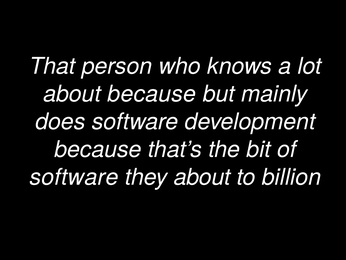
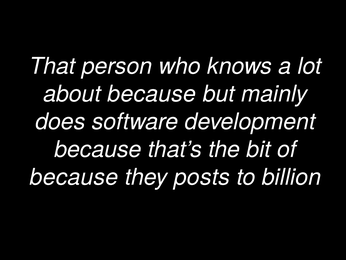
software at (74, 177): software -> because
they about: about -> posts
